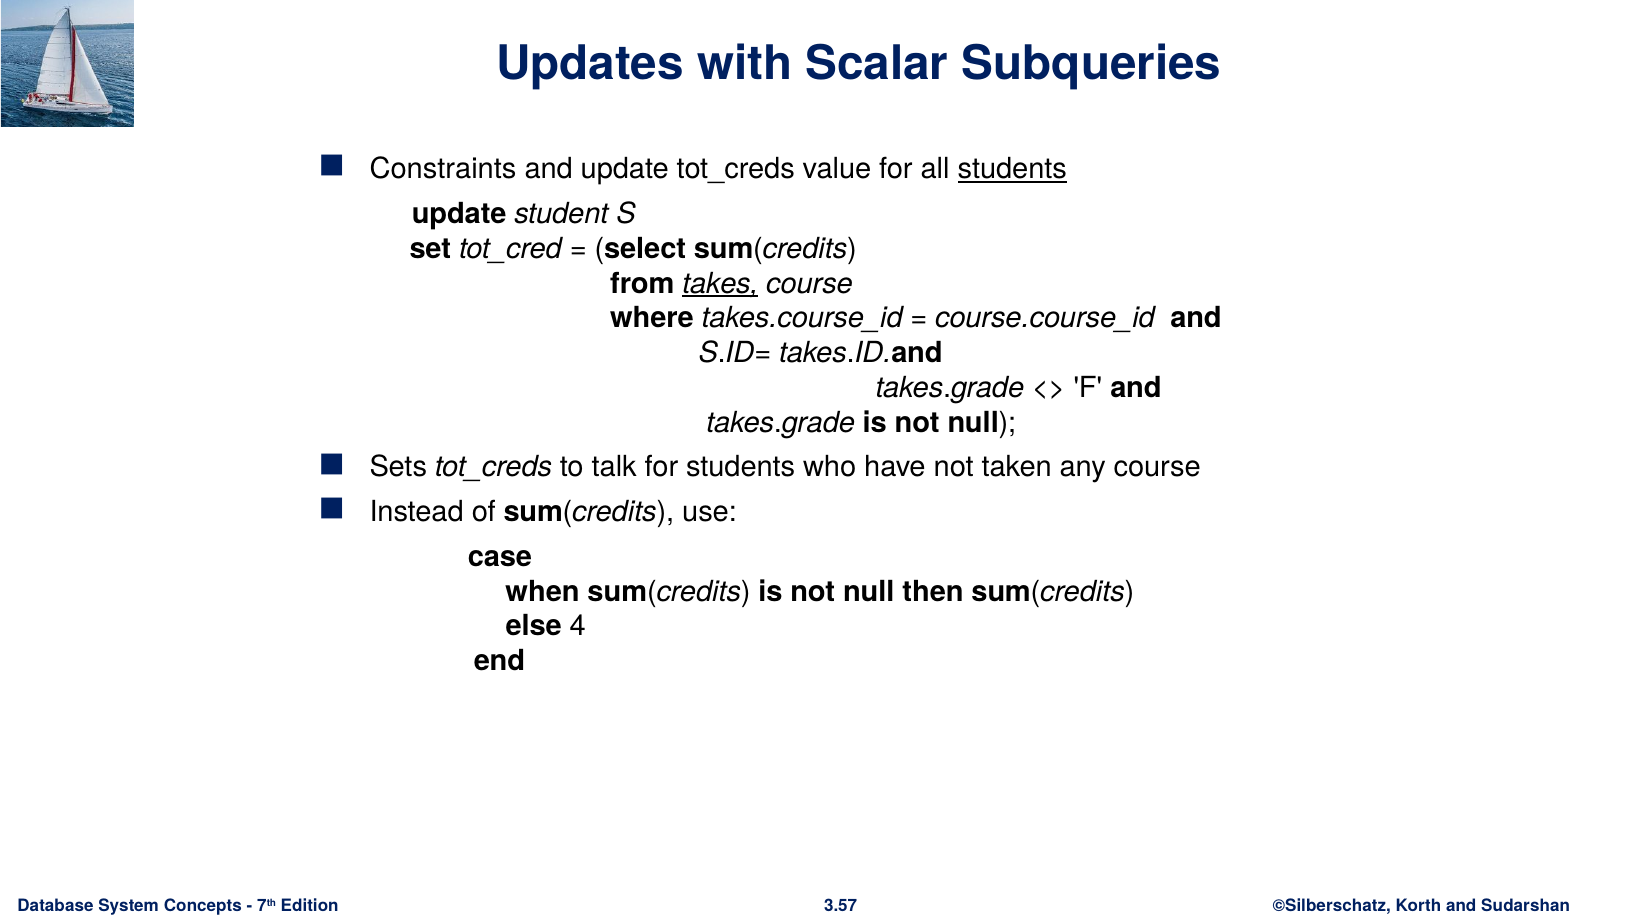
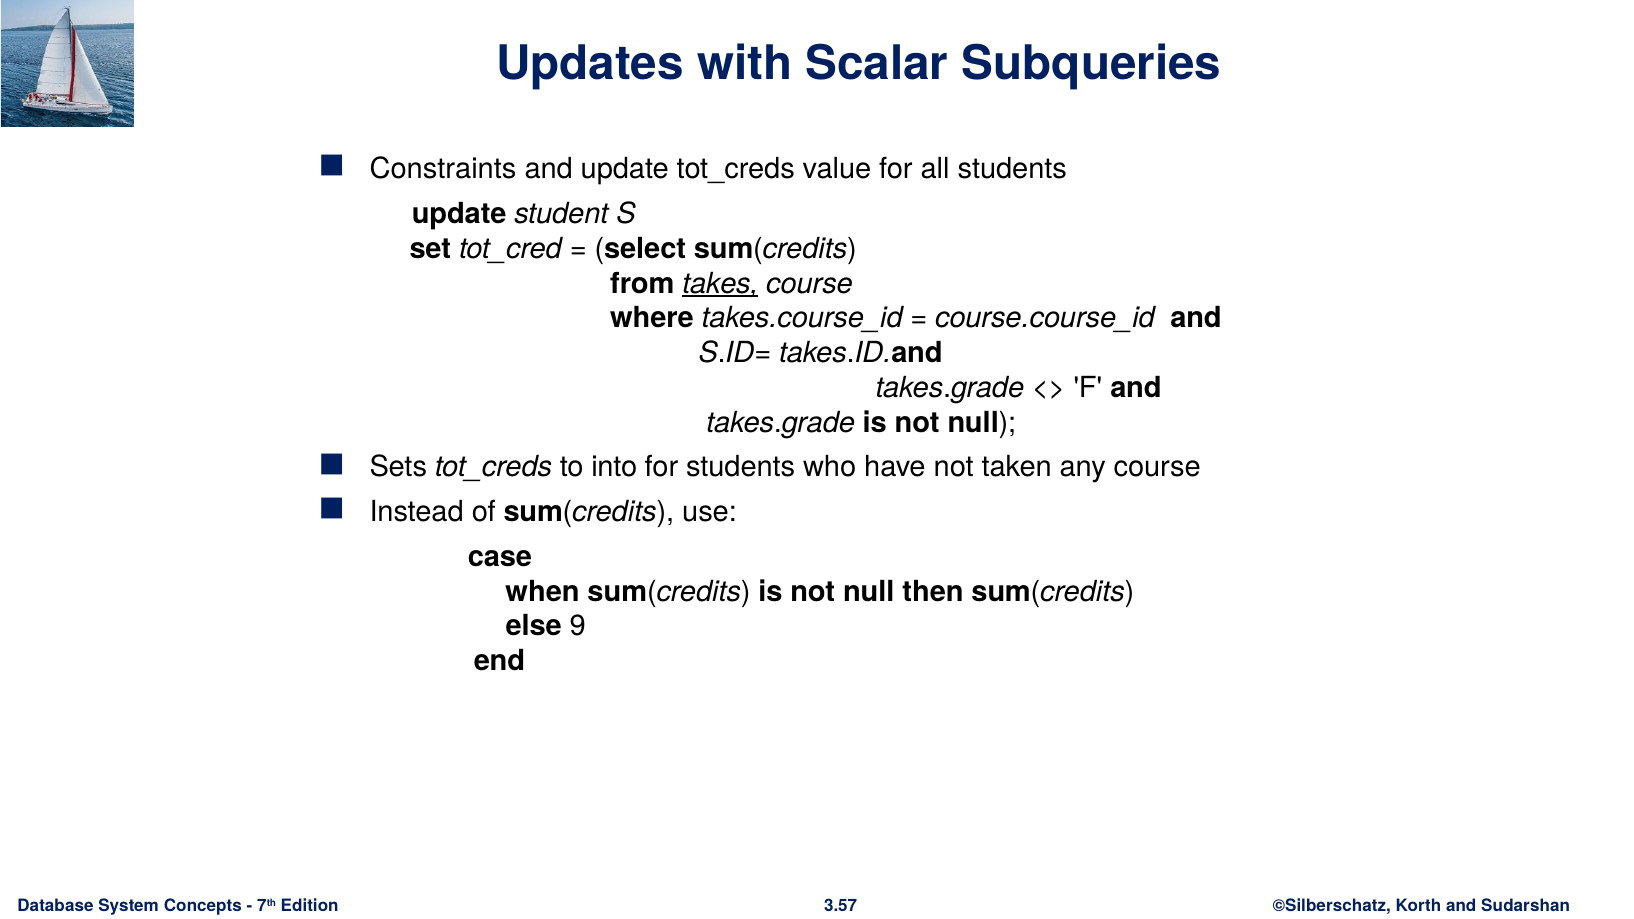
students at (1012, 169) underline: present -> none
talk: talk -> into
4: 4 -> 9
